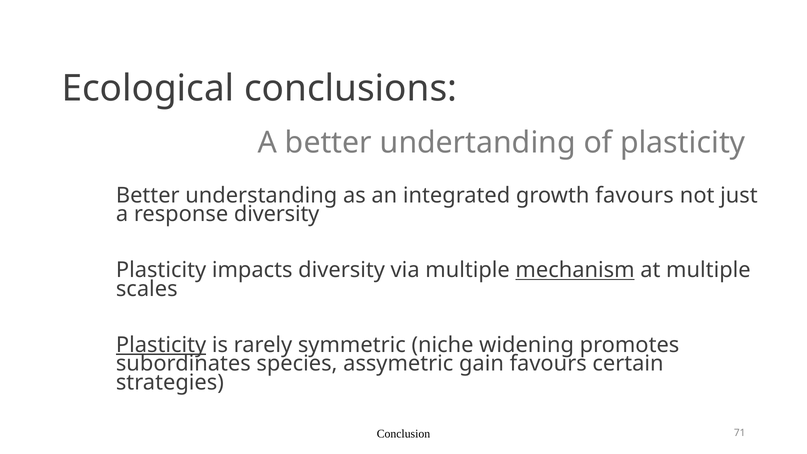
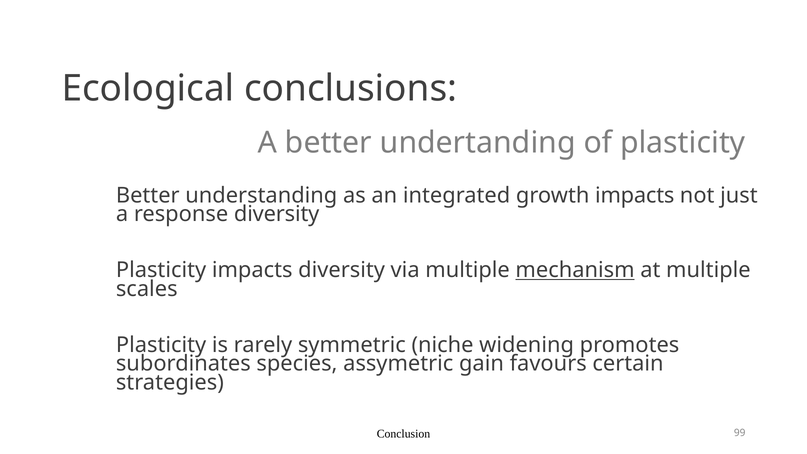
growth favours: favours -> impacts
Plasticity at (161, 345) underline: present -> none
71: 71 -> 99
